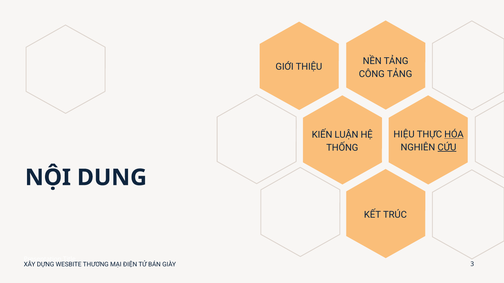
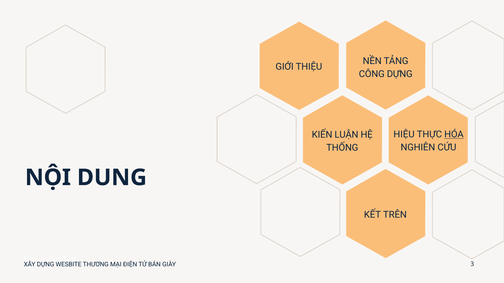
CÔNG TẢNG: TẢNG -> DỰNG
CỨU underline: present -> none
TRÚC: TRÚC -> TRÊN
